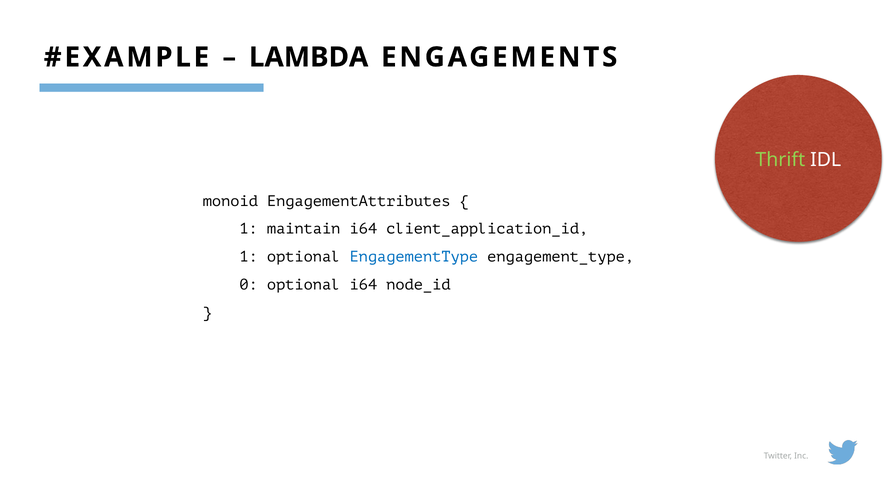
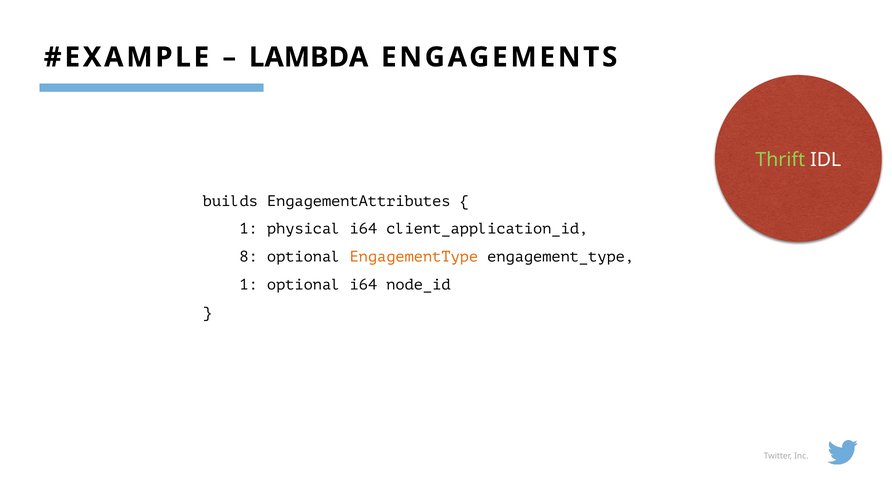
monoid: monoid -> builds
maintain: maintain -> physical
1 at (249, 257): 1 -> 8
EngagementType colour: blue -> orange
0 at (249, 285): 0 -> 1
